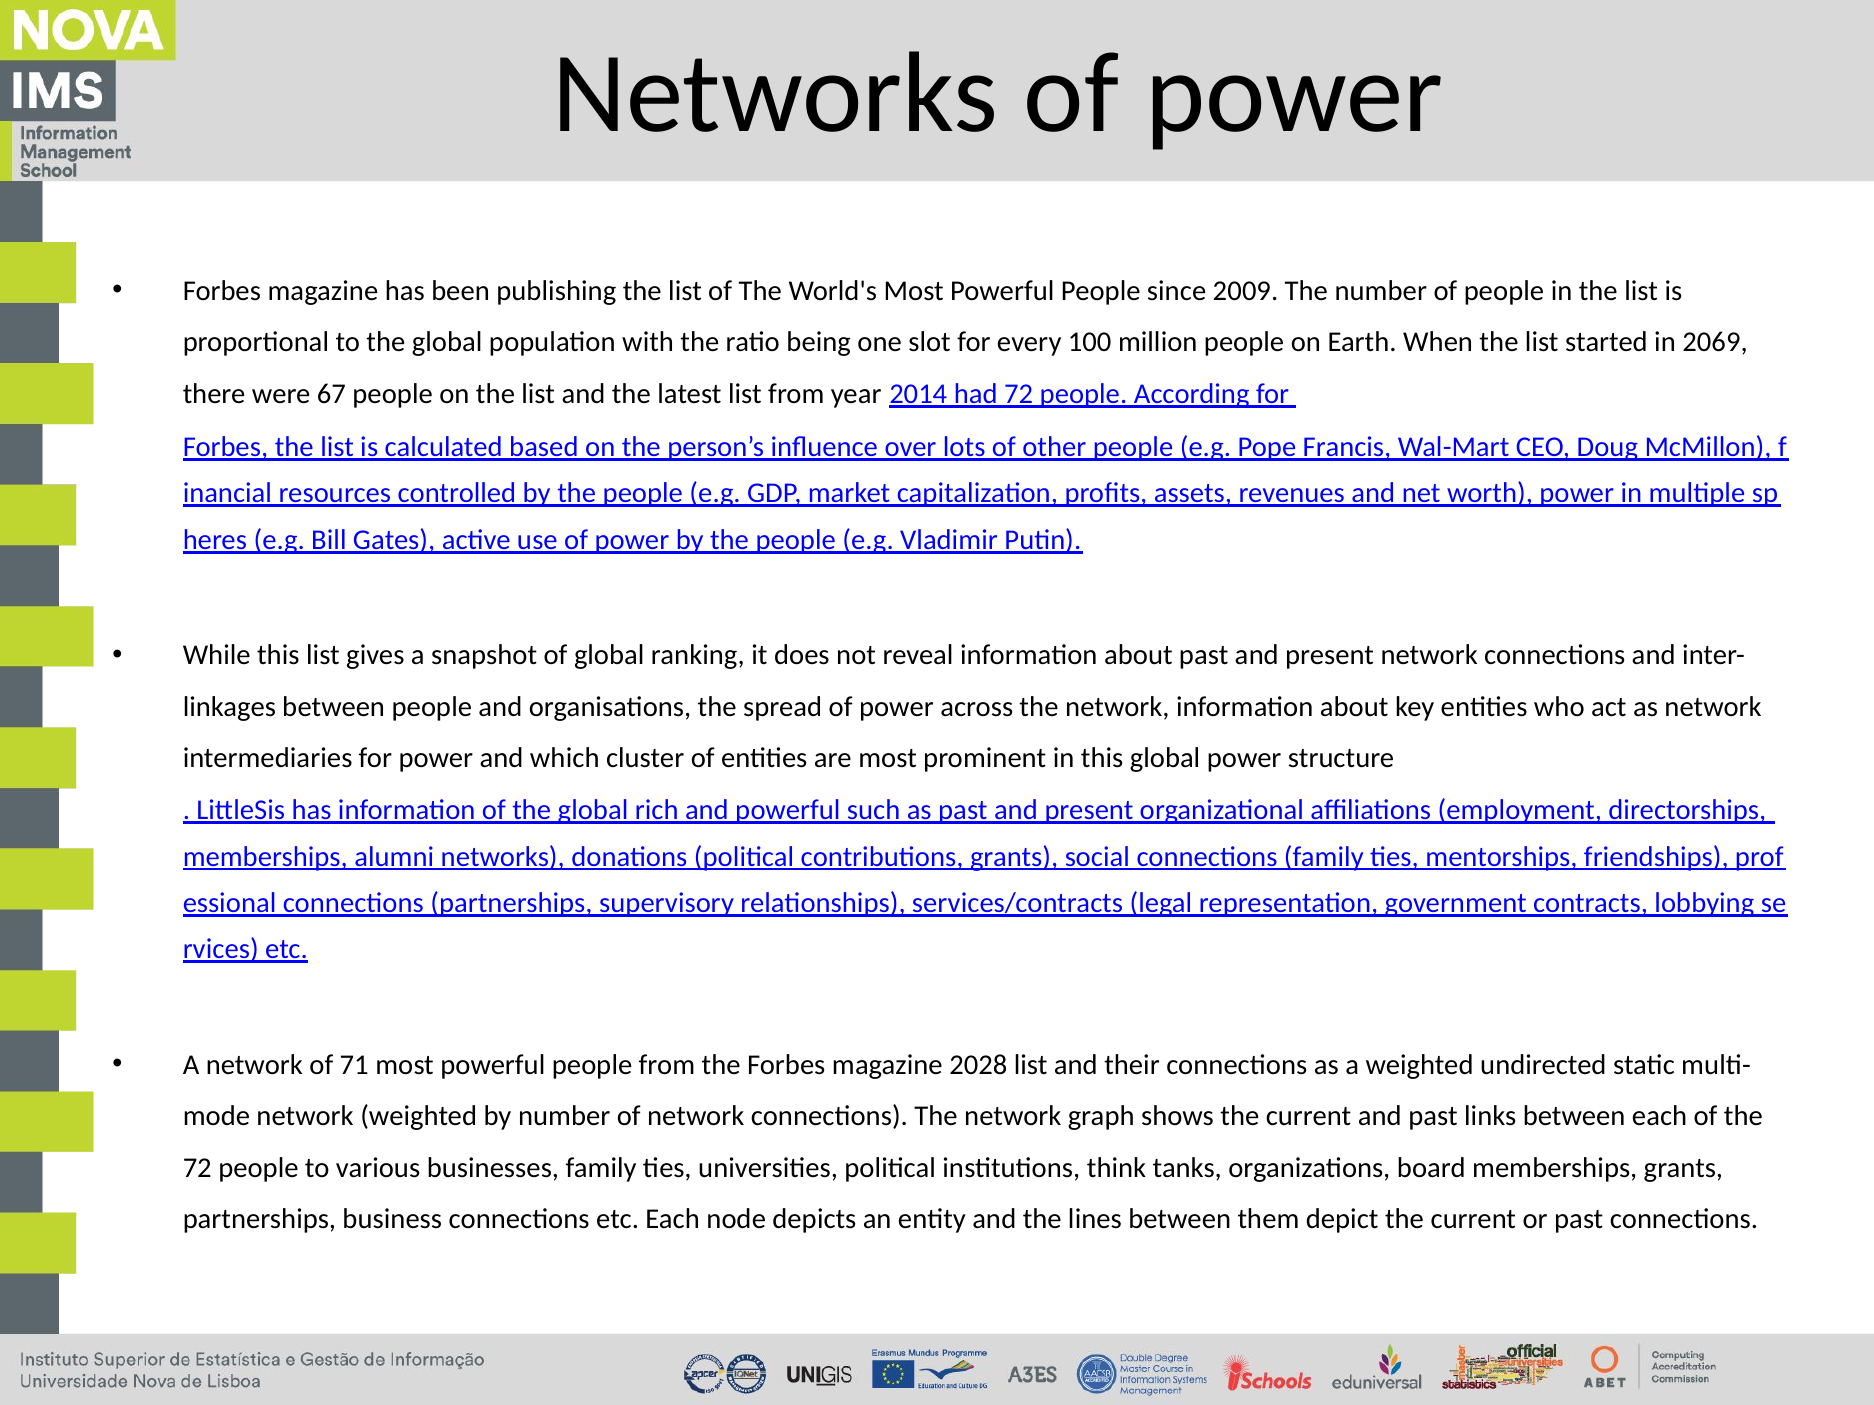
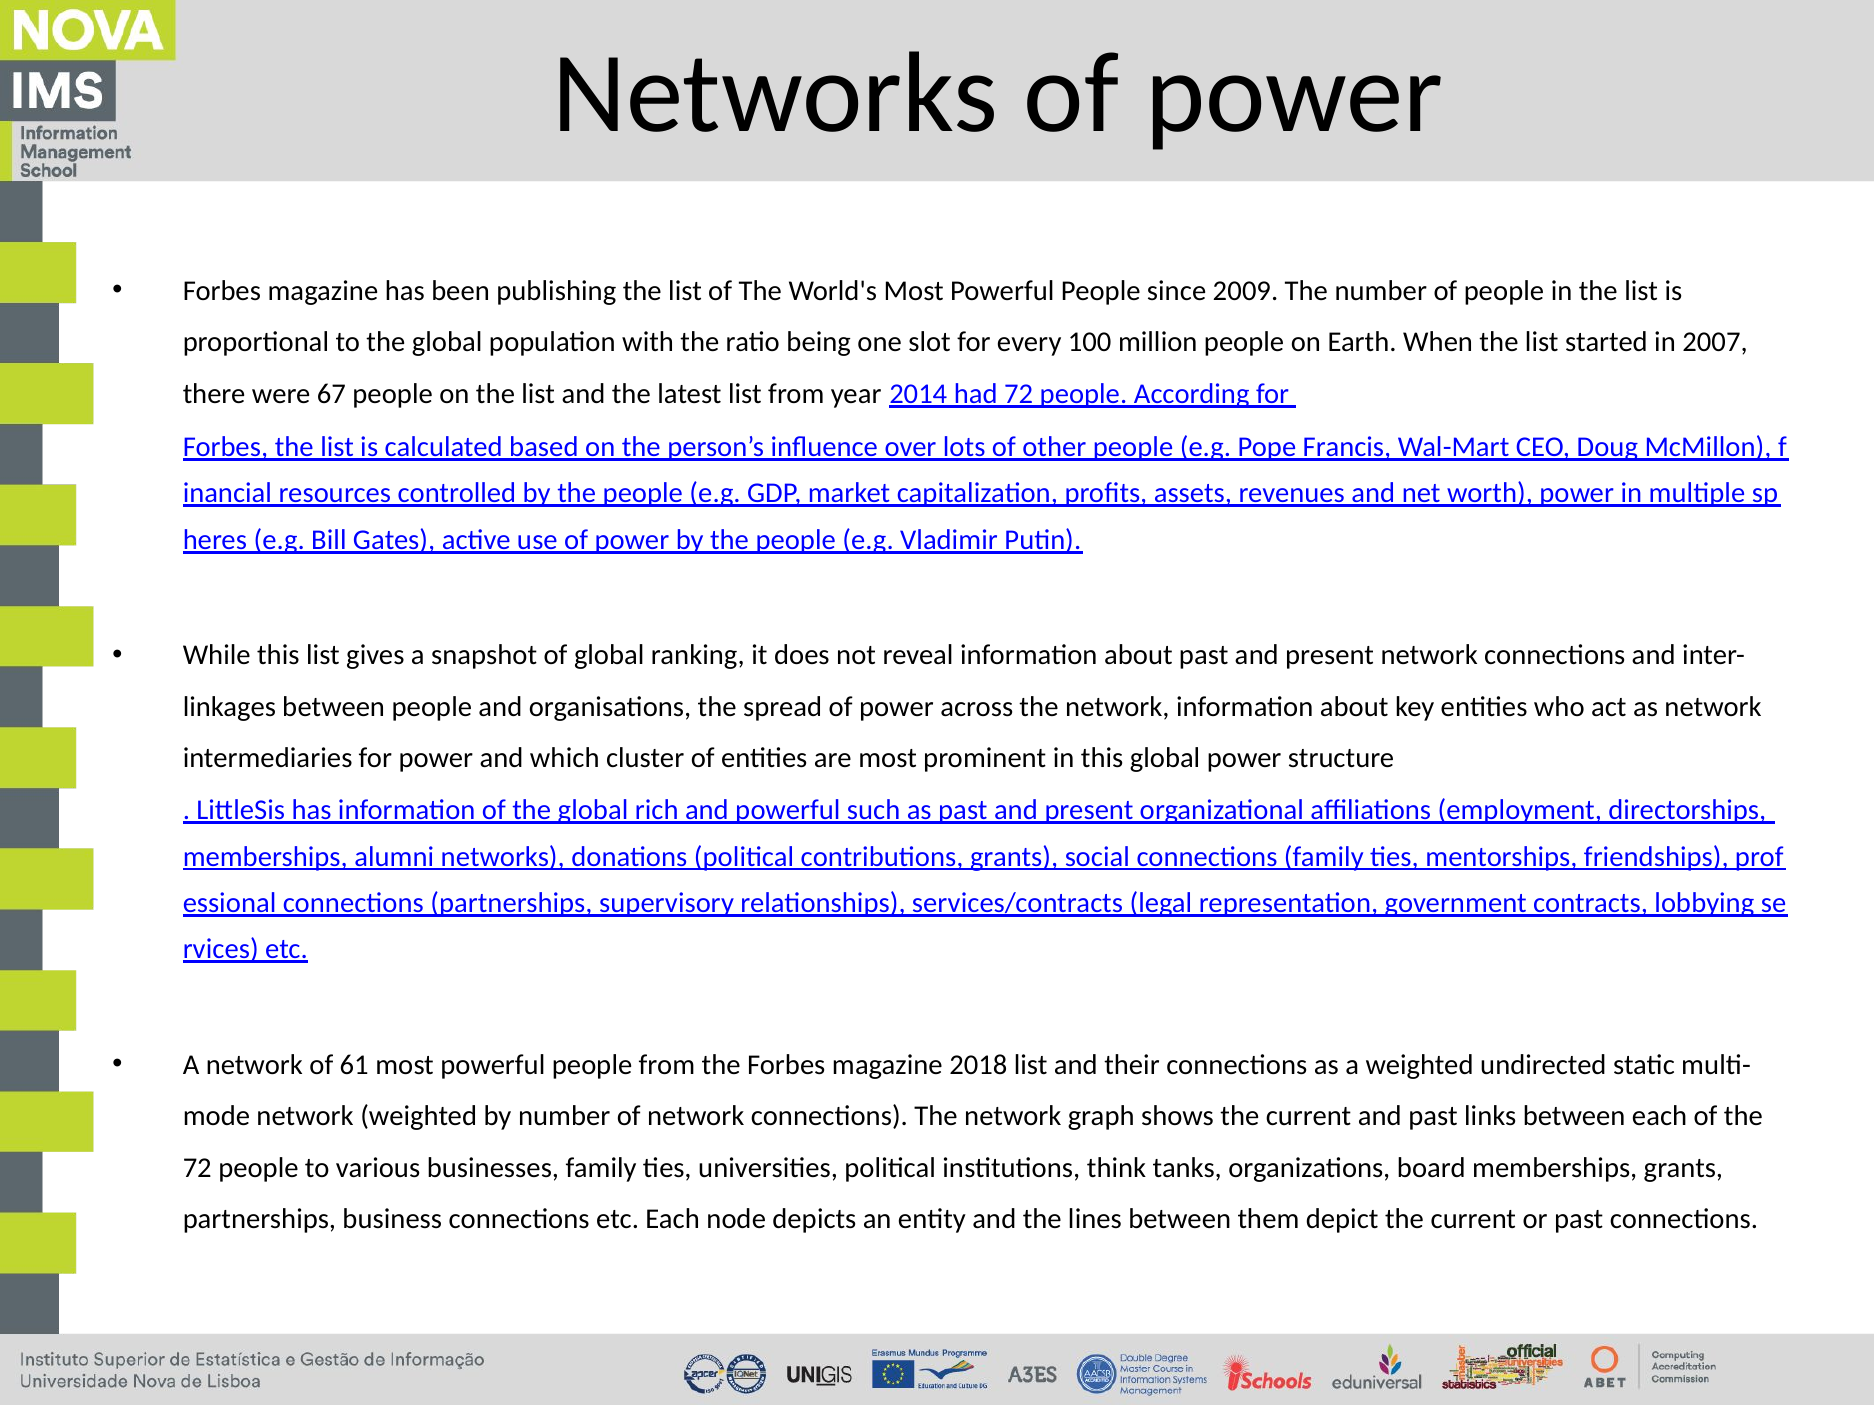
2069: 2069 -> 2007
71: 71 -> 61
2028: 2028 -> 2018
